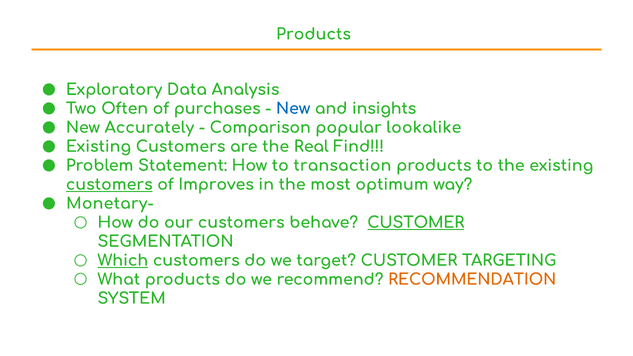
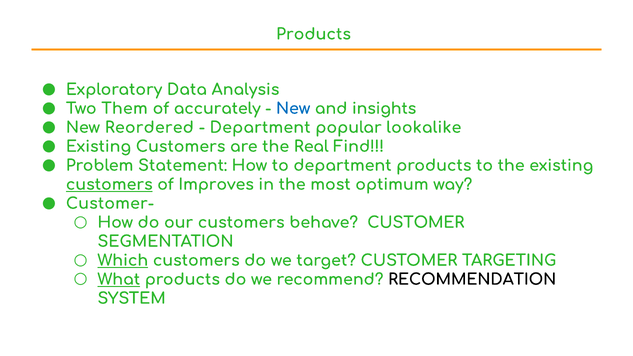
Often: Often -> Them
purchases: purchases -> accurately
Accurately: Accurately -> Reordered
Comparison at (260, 128): Comparison -> Department
to transaction: transaction -> department
Monetary-: Monetary- -> Customer-
CUSTOMER at (416, 223) underline: present -> none
What underline: none -> present
RECOMMENDATION colour: orange -> black
